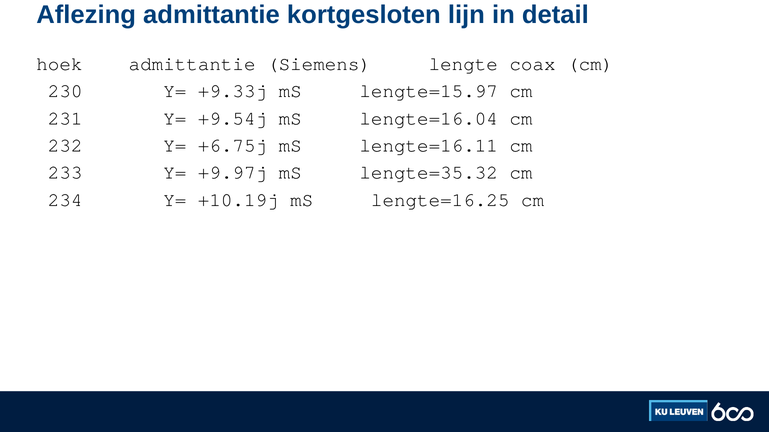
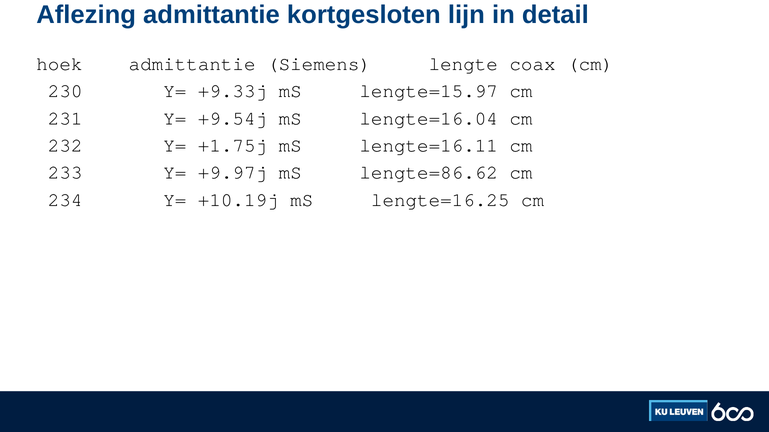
+6.75j: +6.75j -> +1.75j
lengte=35.32: lengte=35.32 -> lengte=86.62
